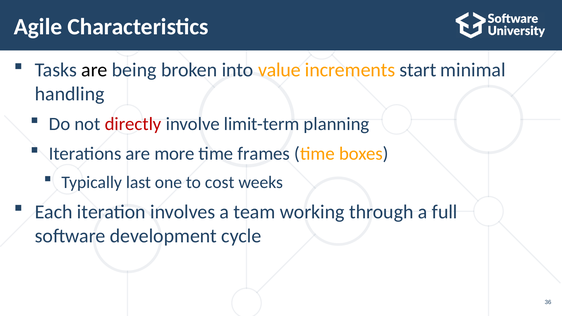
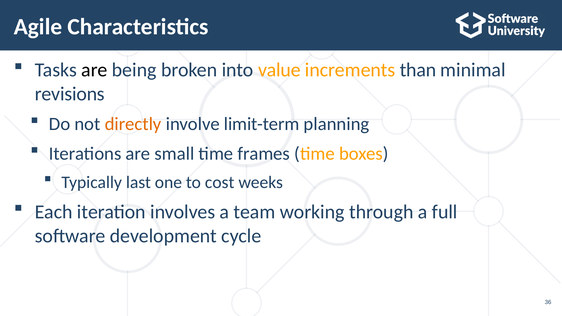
start: start -> than
handling: handling -> revisions
directly colour: red -> orange
more: more -> small
